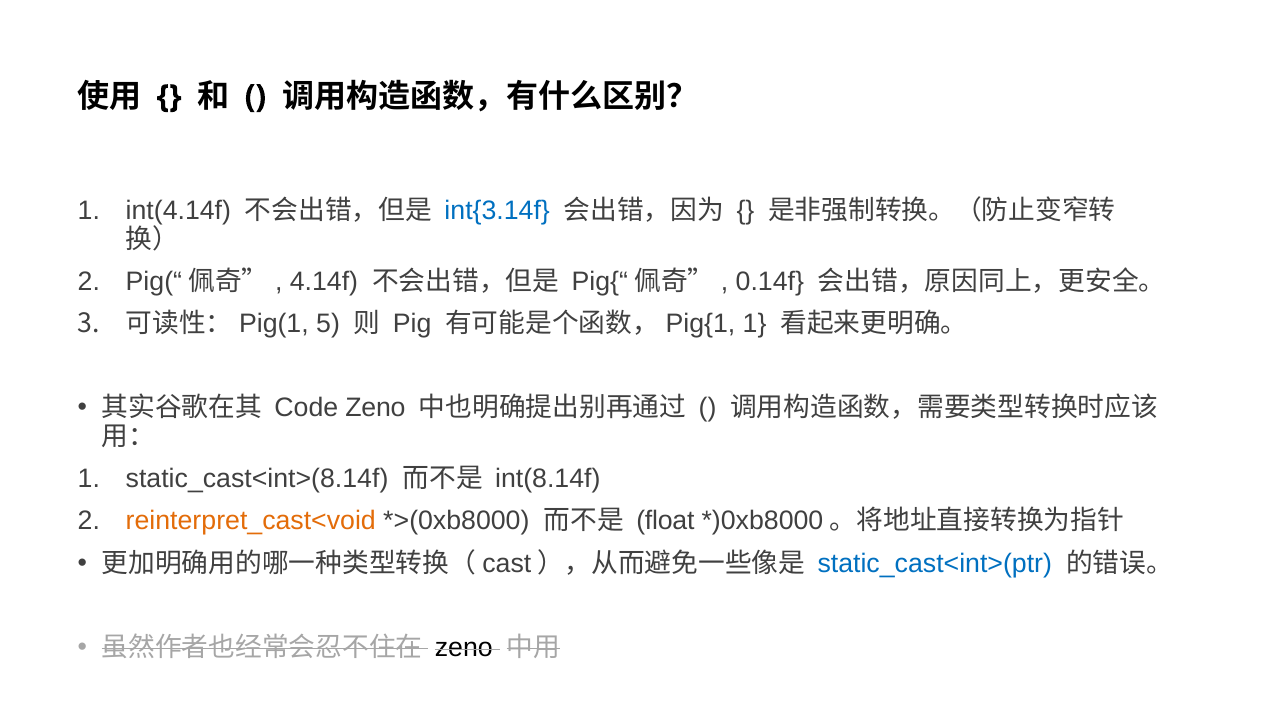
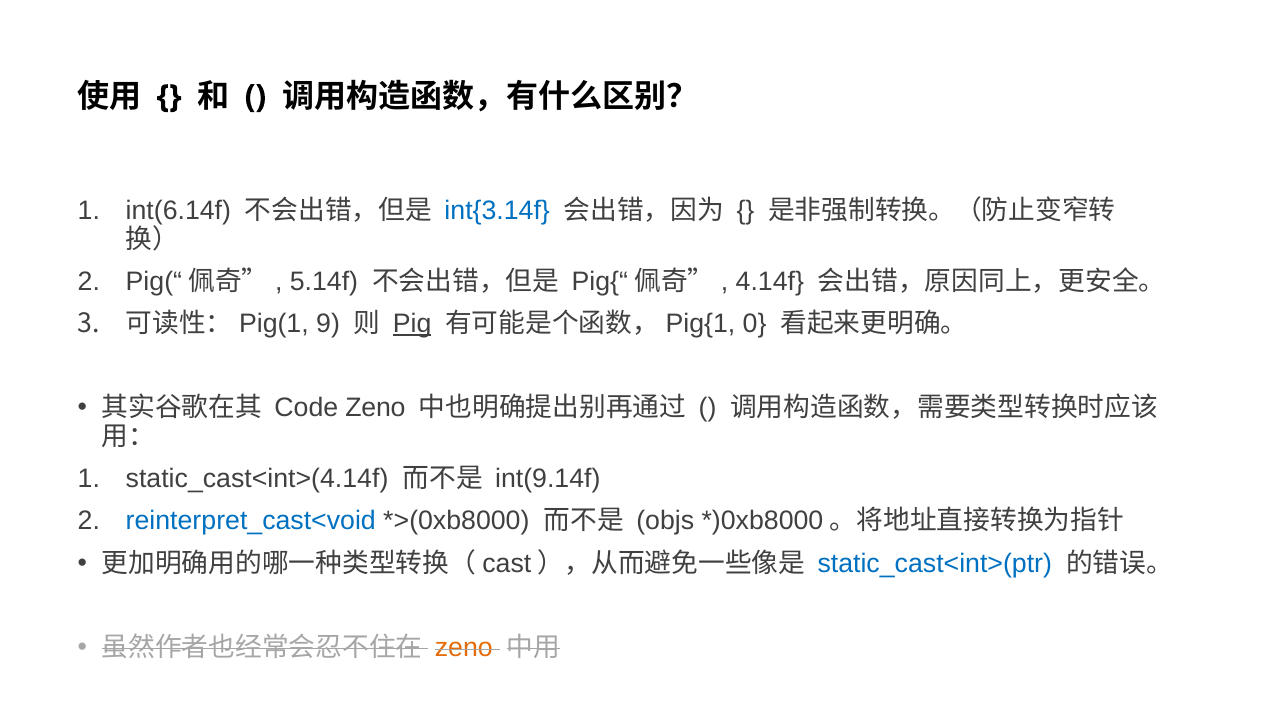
int(4.14f: int(4.14f -> int(6.14f
4.14f: 4.14f -> 5.14f
0.14f: 0.14f -> 4.14f
5: 5 -> 9
Pig underline: none -> present
1 at (755, 324): 1 -> 0
static_cast<int>(8.14f: static_cast<int>(8.14f -> static_cast<int>(4.14f
int(8.14f: int(8.14f -> int(9.14f
reinterpret_cast<void colour: orange -> blue
float: float -> objs
zeno at (464, 648) colour: black -> orange
